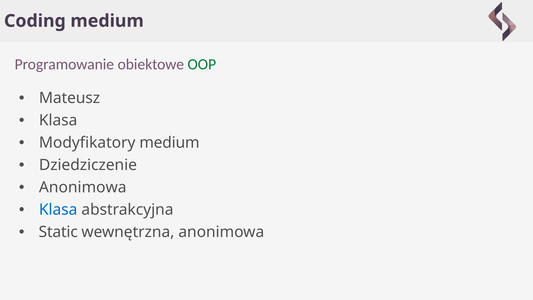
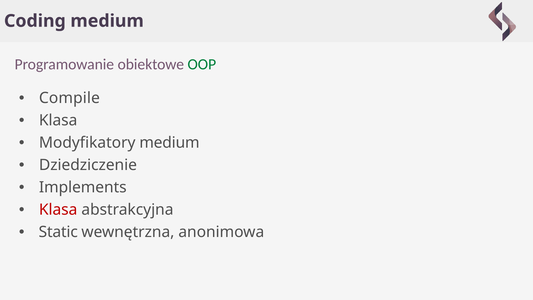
Mateusz: Mateusz -> Compile
Anonimowa at (83, 187): Anonimowa -> Implements
Klasa at (58, 210) colour: blue -> red
